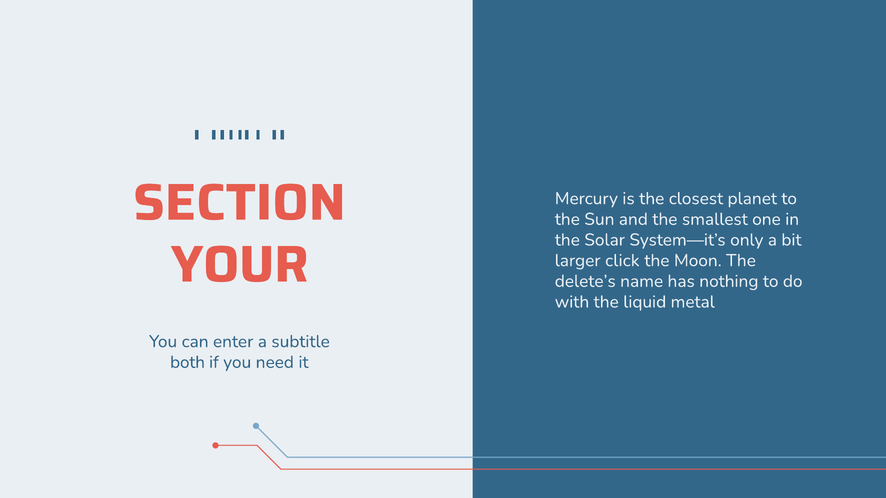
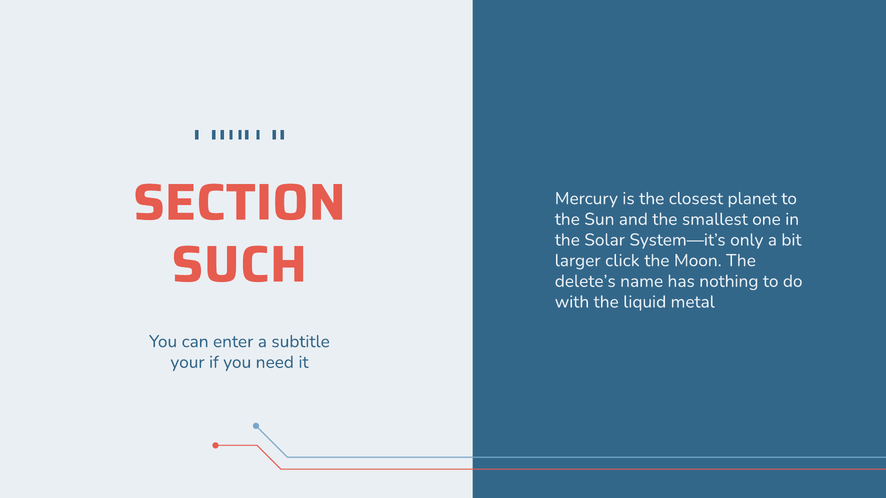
YOUR: YOUR -> SUCH
both: both -> your
